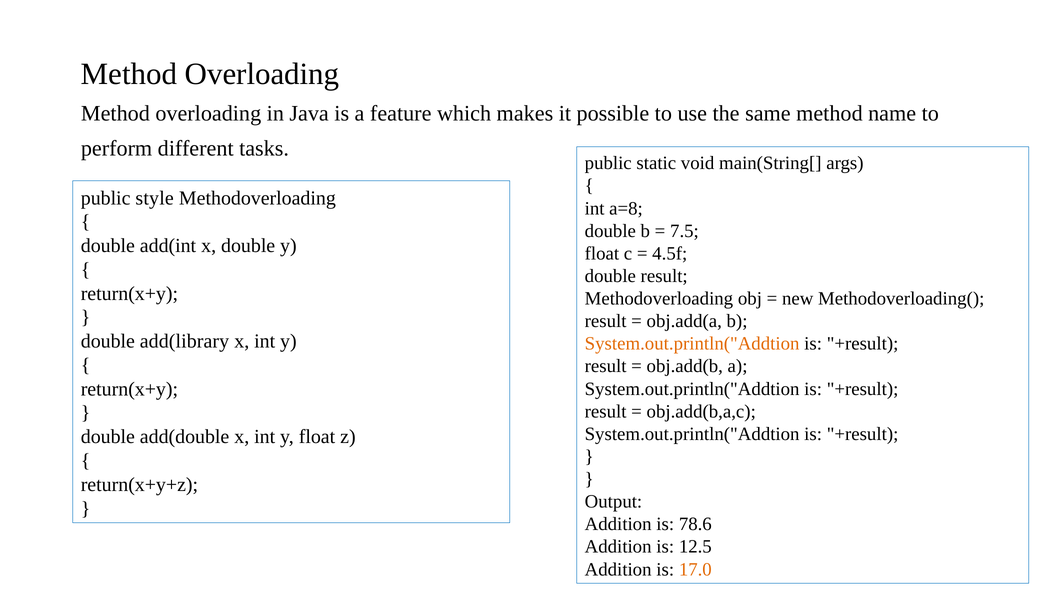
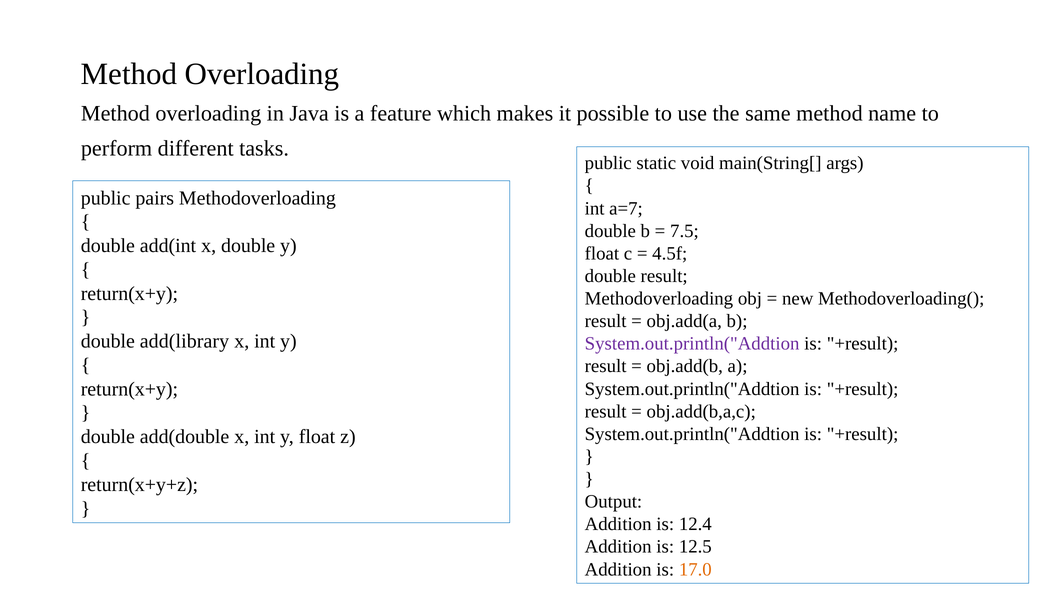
style: style -> pairs
a=8: a=8 -> a=7
System.out.println("Addtion at (692, 344) colour: orange -> purple
78.6: 78.6 -> 12.4
